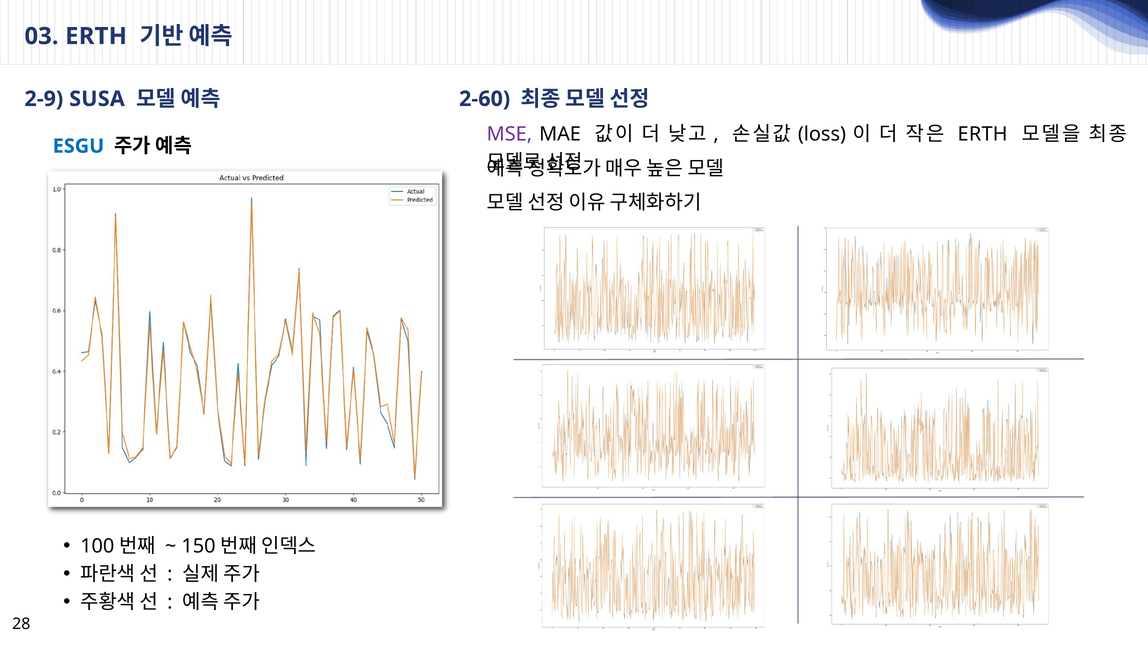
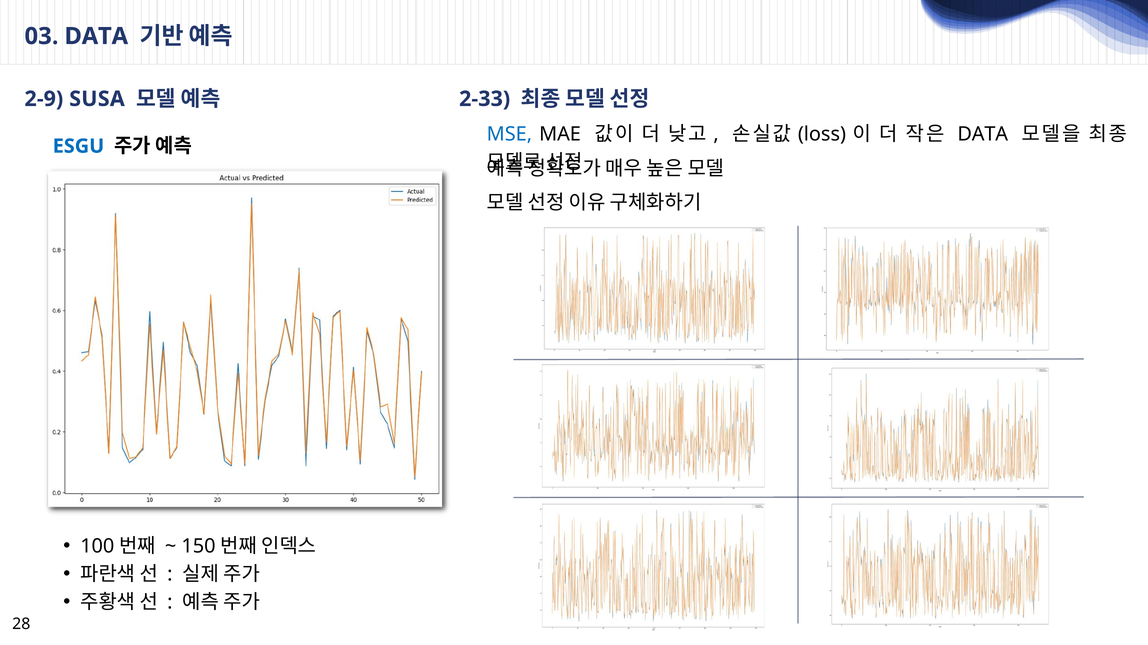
03 ERTH: ERTH -> DATA
2-60: 2-60 -> 2-33
MSE colour: purple -> blue
ERTH at (983, 135): ERTH -> DATA
